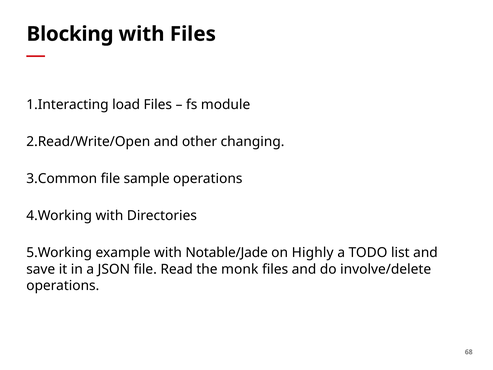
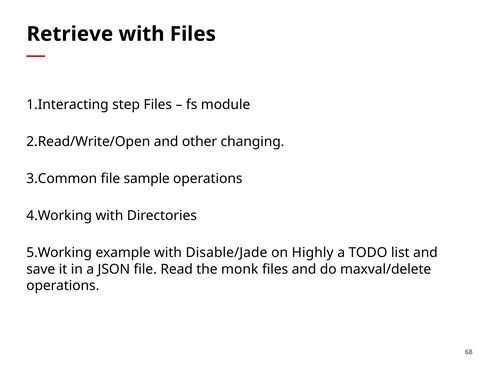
Blocking: Blocking -> Retrieve
load: load -> step
Notable/Jade: Notable/Jade -> Disable/Jade
involve/delete: involve/delete -> maxval/delete
